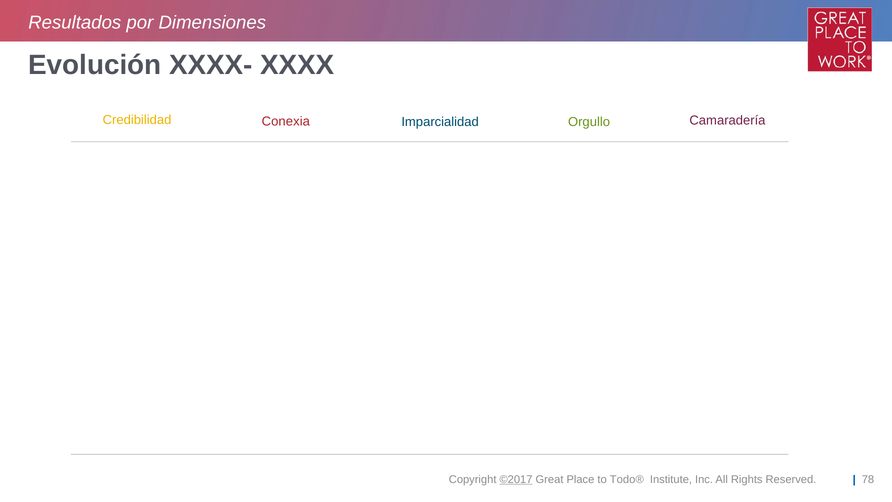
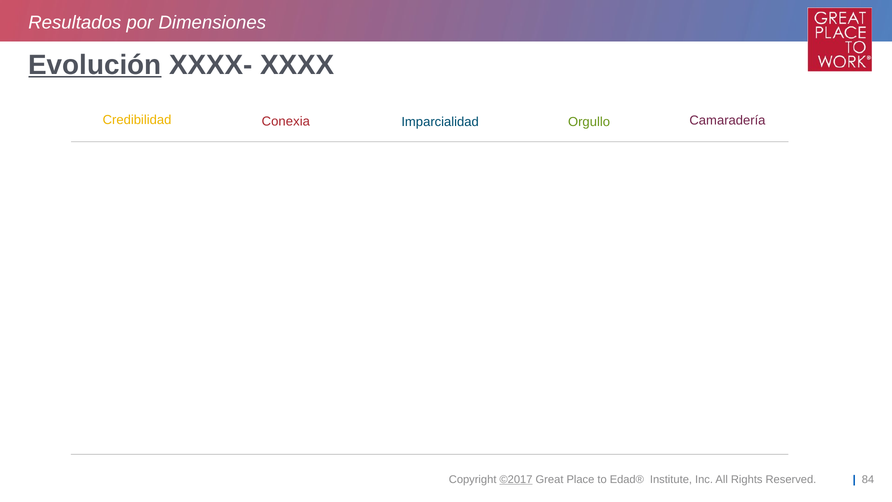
Evolución underline: none -> present
Todo®: Todo® -> Edad®
78: 78 -> 84
